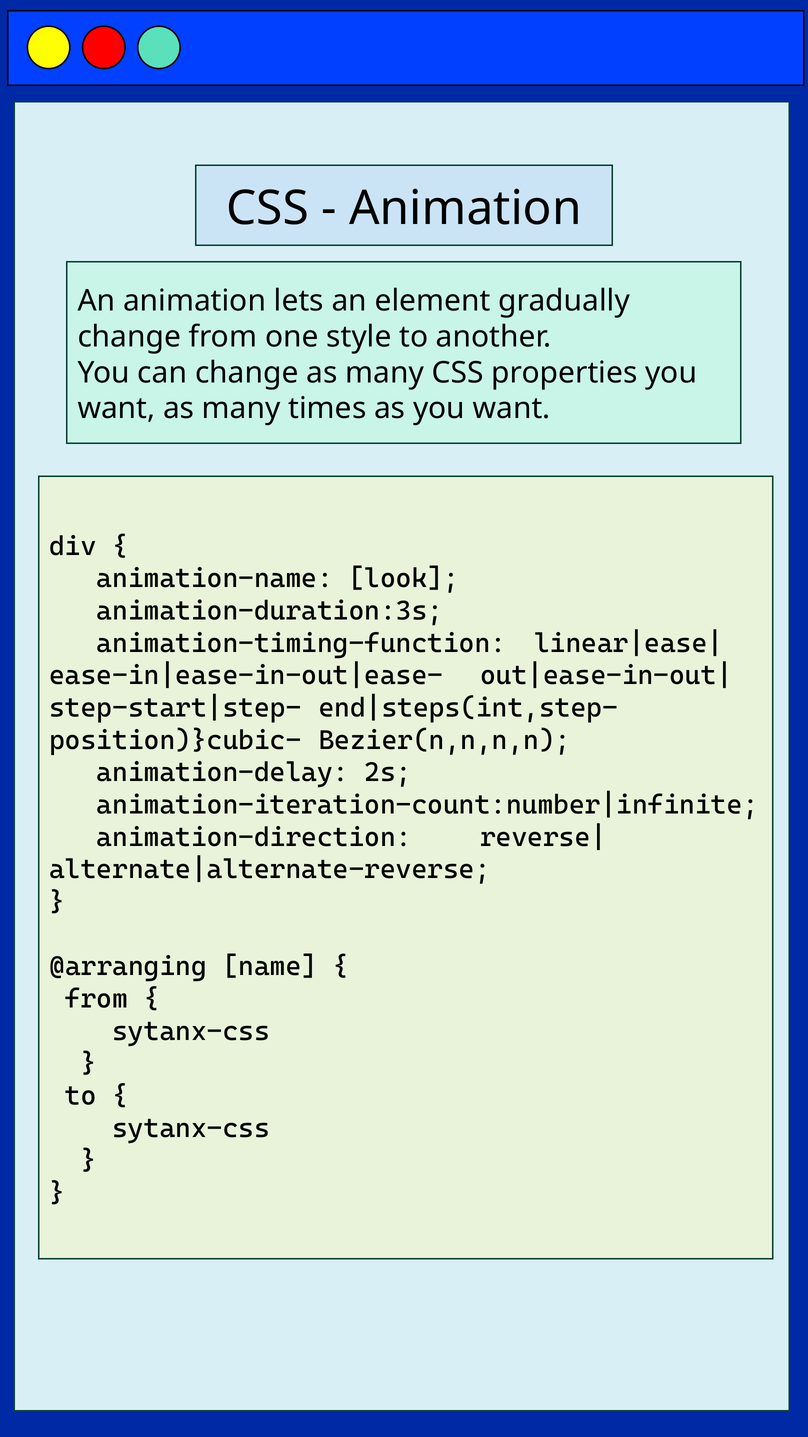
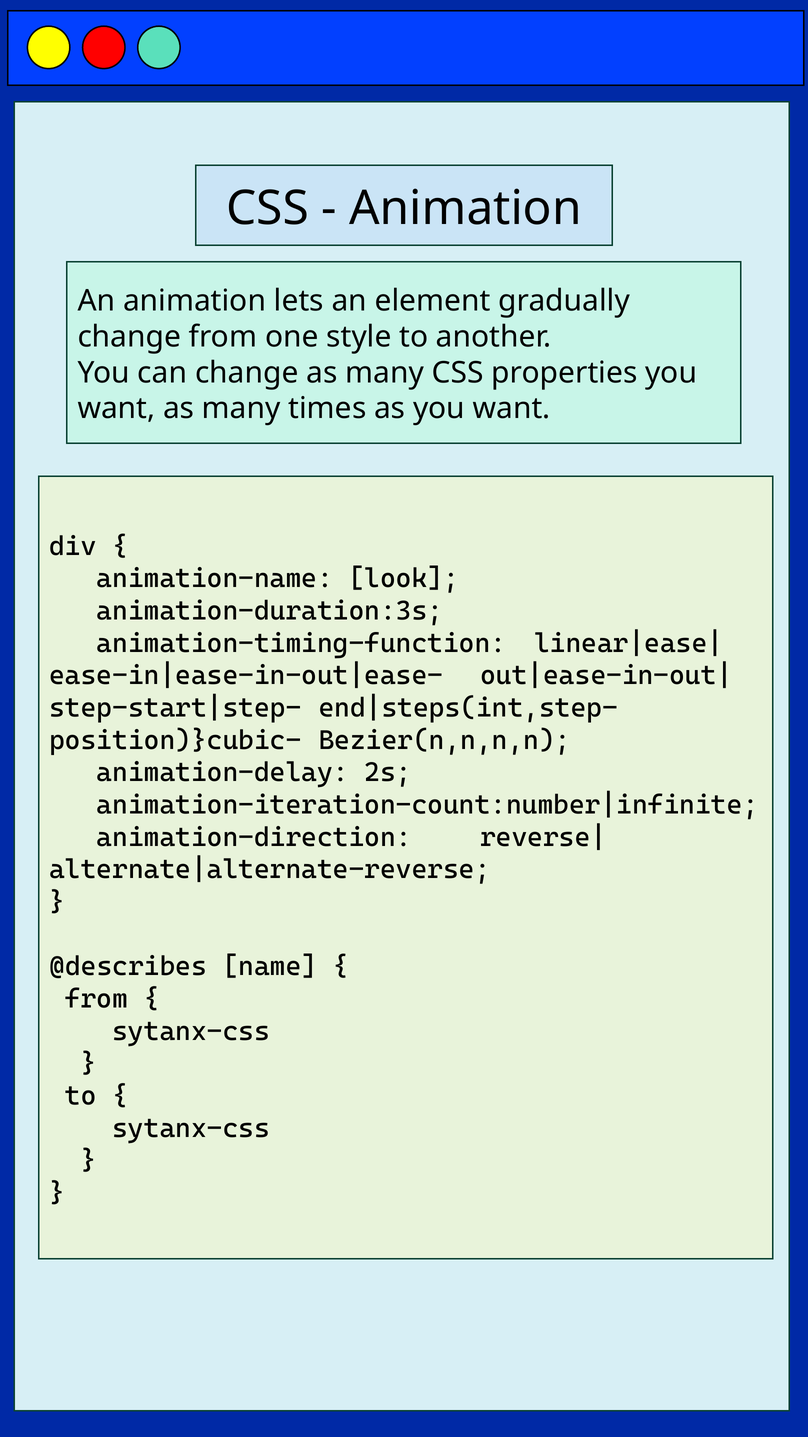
@arranging: @arranging -> @describes
